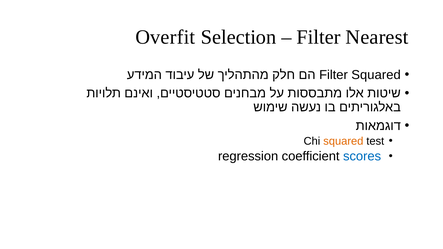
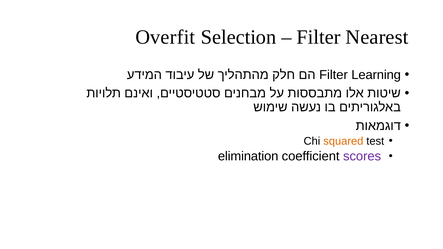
Filter Squared: Squared -> Learning
regression: regression -> elimination
scores colour: blue -> purple
